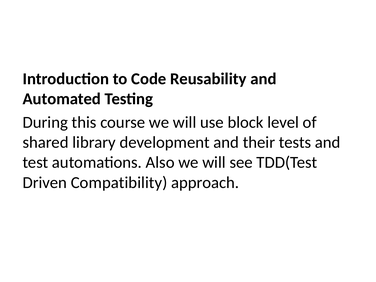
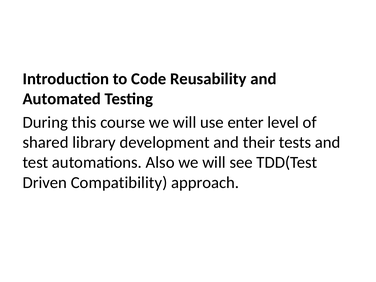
block: block -> enter
